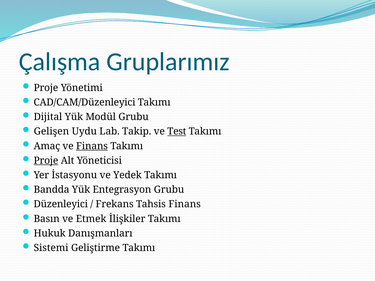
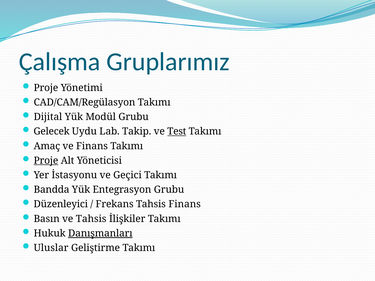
CAD/CAM/Düzenleyici: CAD/CAM/Düzenleyici -> CAD/CAM/Regülasyon
Gelişen: Gelişen -> Gelecek
Finans at (92, 146) underline: present -> none
Yedek: Yedek -> Geçici
ve Etmek: Etmek -> Tahsis
Danışmanları underline: none -> present
Sistemi: Sistemi -> Uluslar
